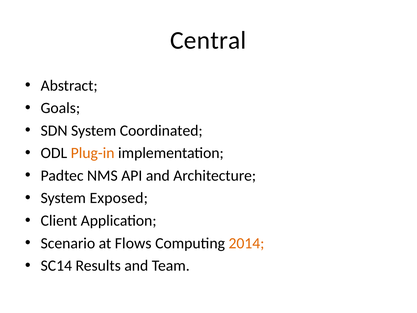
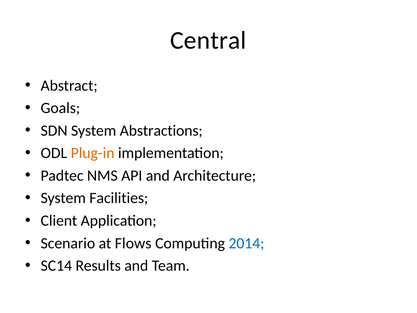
Coordinated: Coordinated -> Abstractions
Exposed: Exposed -> Facilities
2014 colour: orange -> blue
